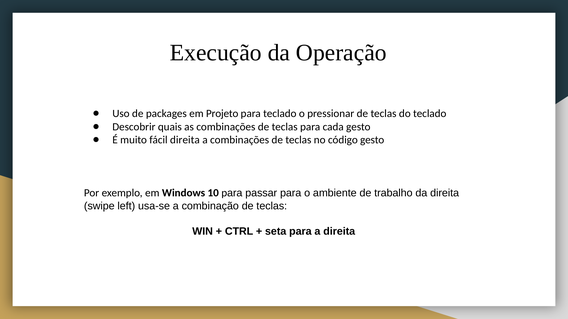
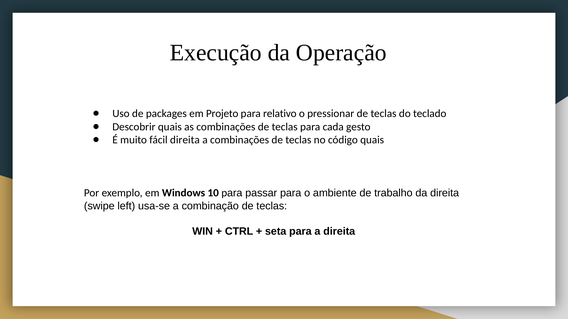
para teclado: teclado -> relativo
código gesto: gesto -> quais
